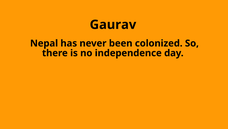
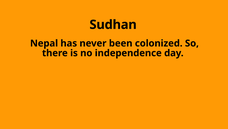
Gaurav: Gaurav -> Sudhan
